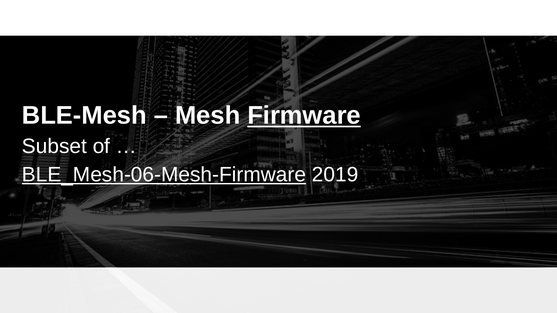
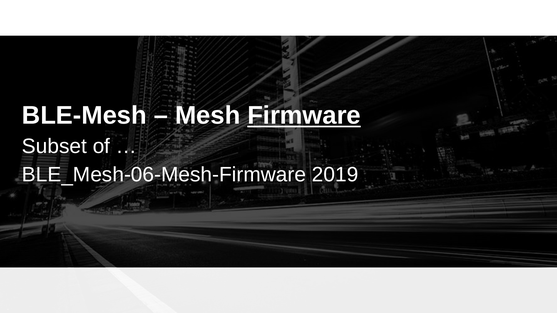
BLE_Mesh-06-Mesh-Firmware underline: present -> none
